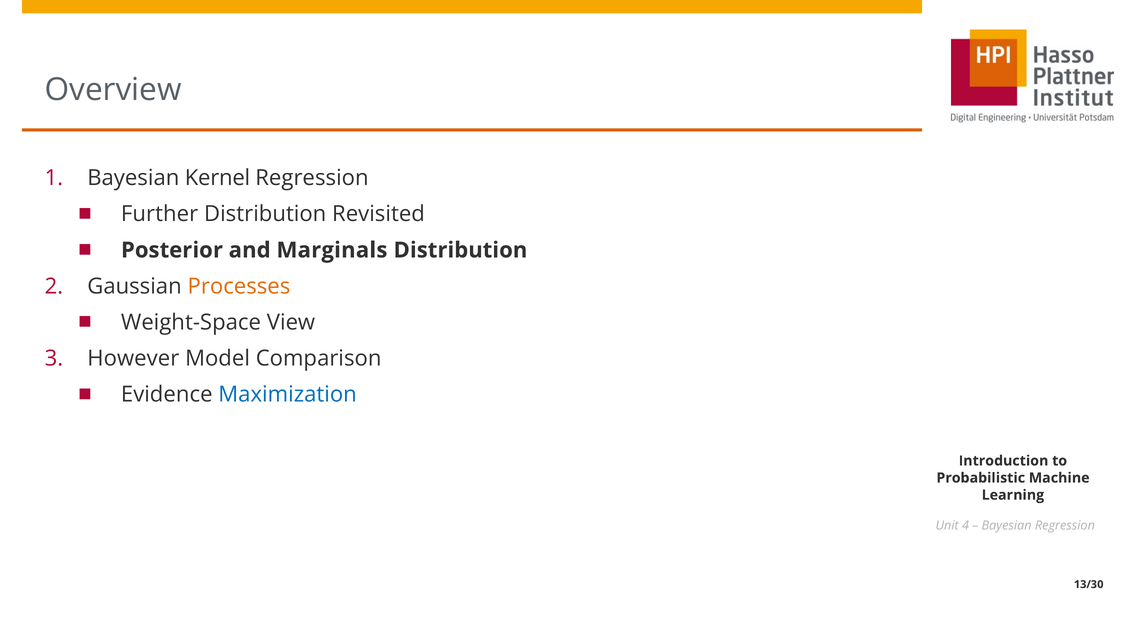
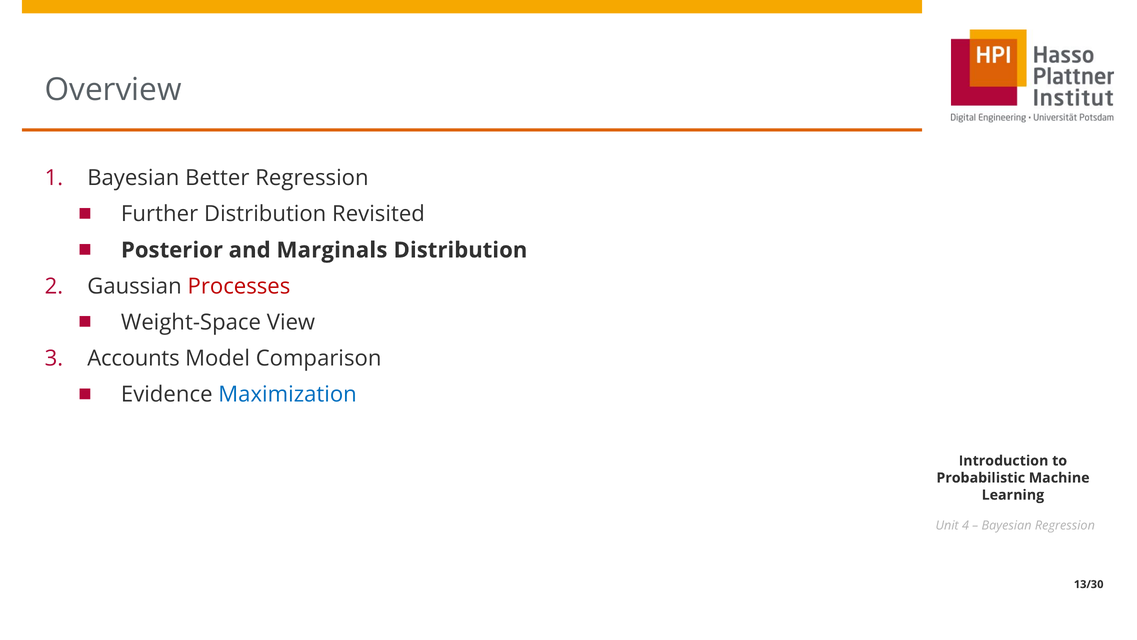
Kernel: Kernel -> Better
Processes colour: orange -> red
However: However -> Accounts
